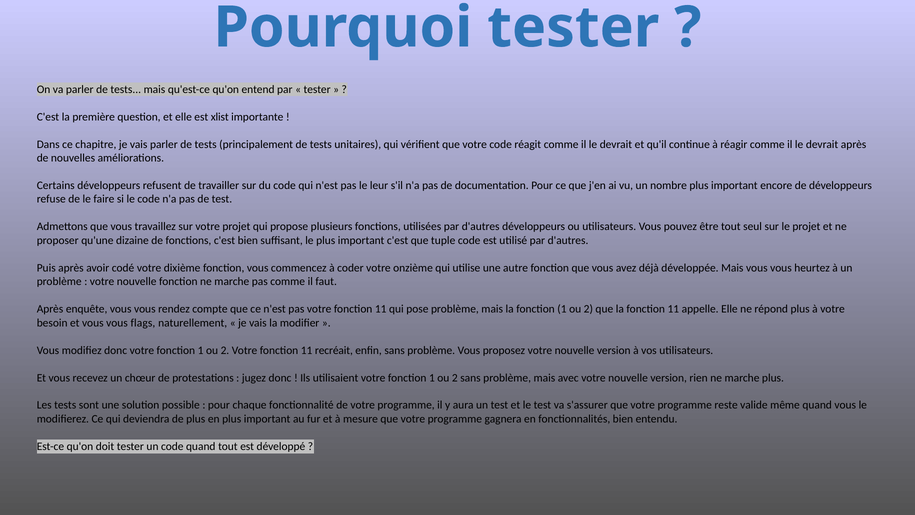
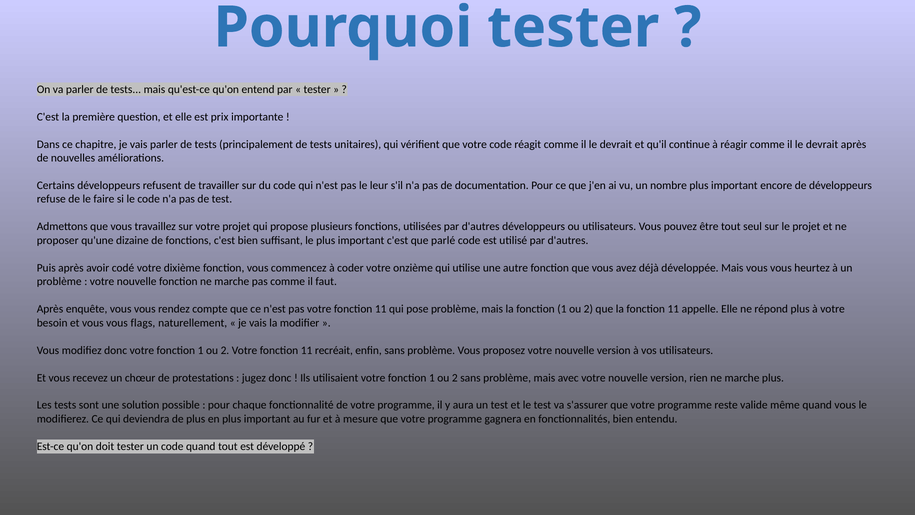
xlist: xlist -> prix
tuple: tuple -> parlé
